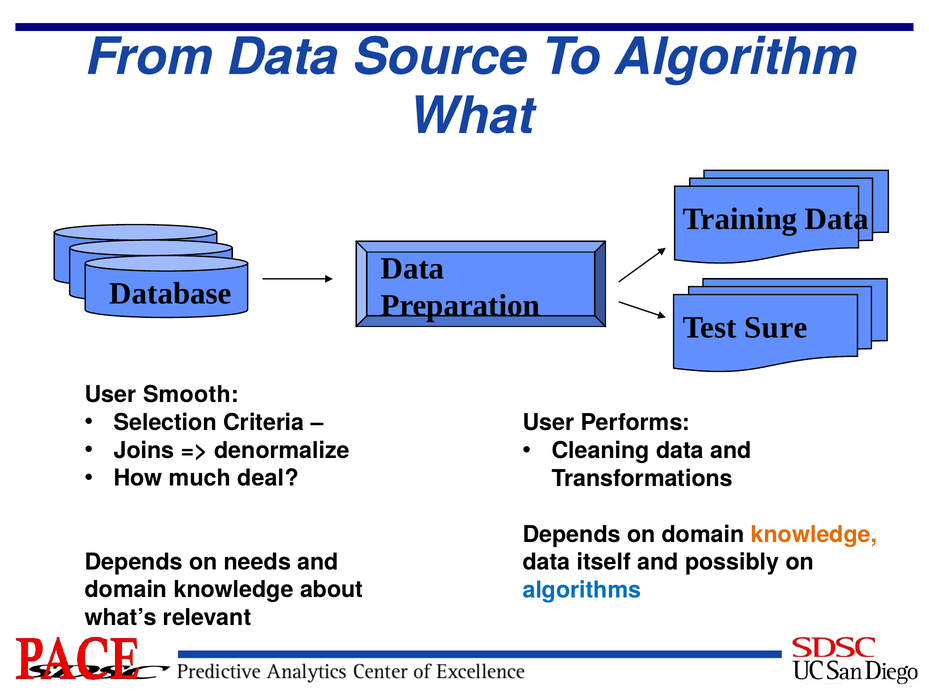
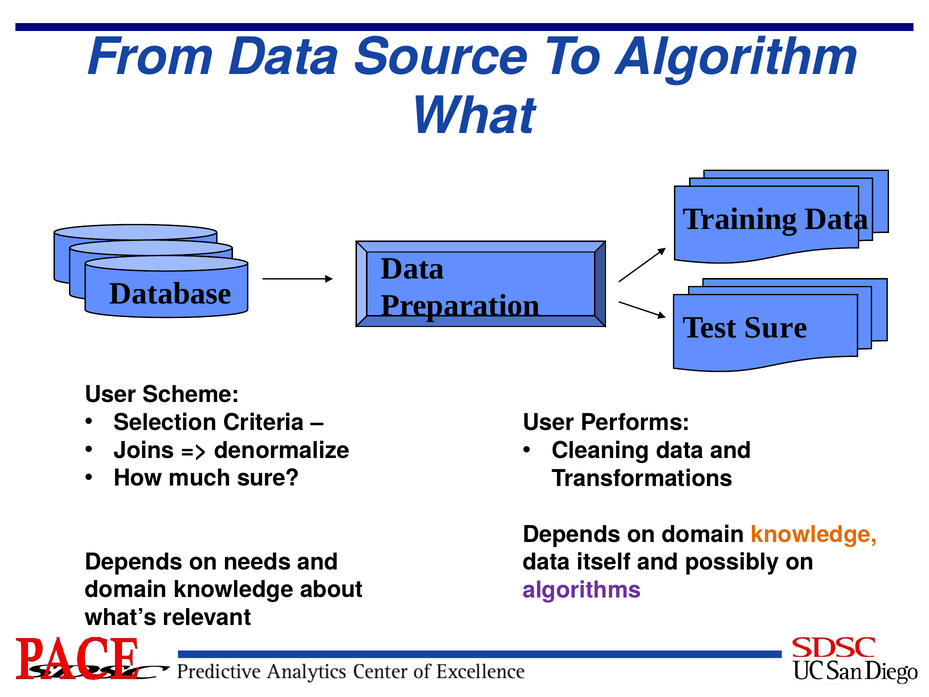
Smooth: Smooth -> Scheme
much deal: deal -> sure
algorithms colour: blue -> purple
